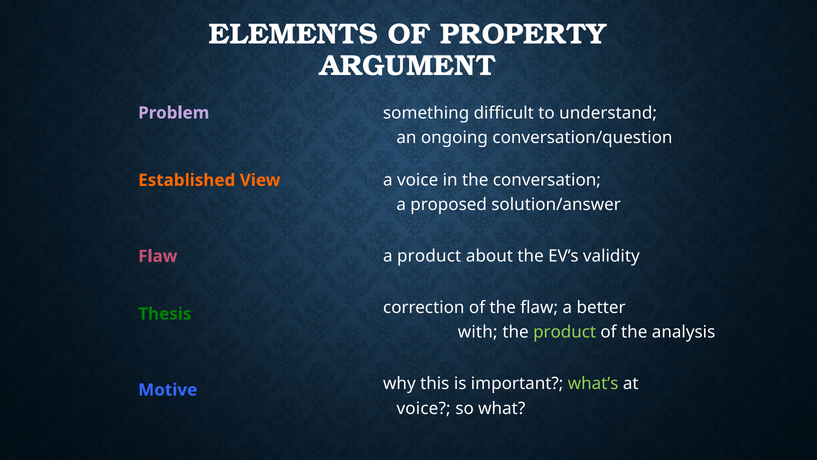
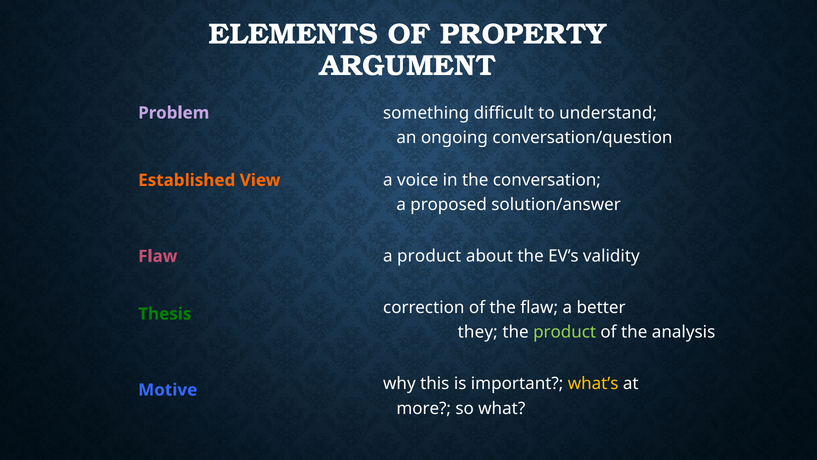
with: with -> they
what’s colour: light green -> yellow
voice at (424, 408): voice -> more
